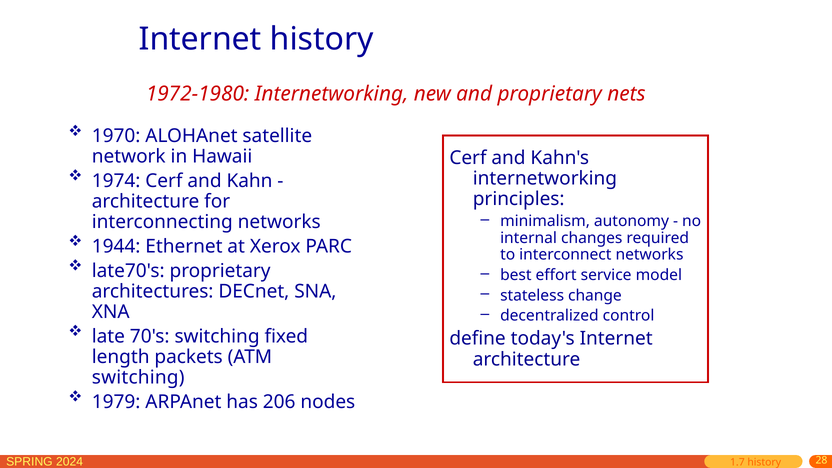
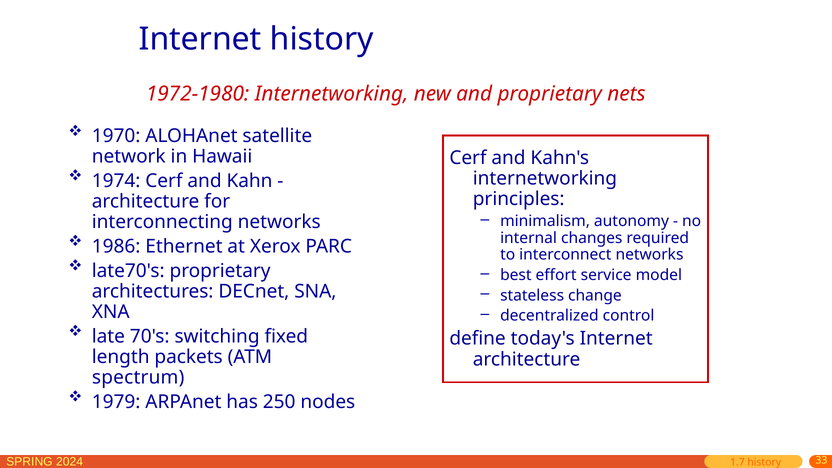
1944: 1944 -> 1986
switching at (138, 377): switching -> spectrum
206: 206 -> 250
28: 28 -> 33
